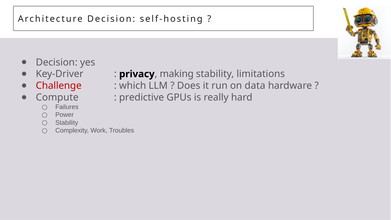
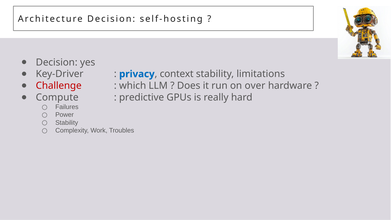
privacy colour: black -> blue
making: making -> context
data: data -> over
